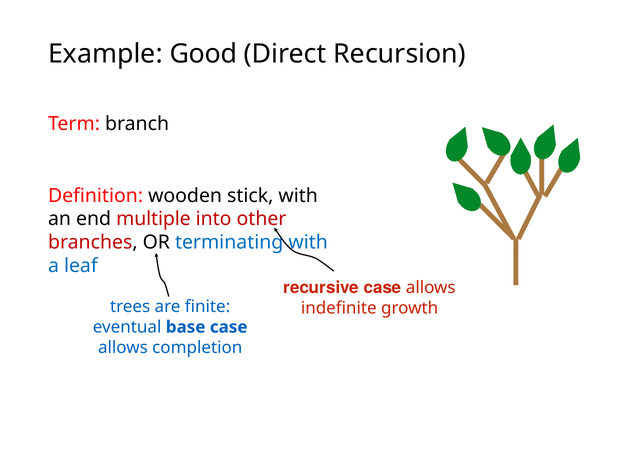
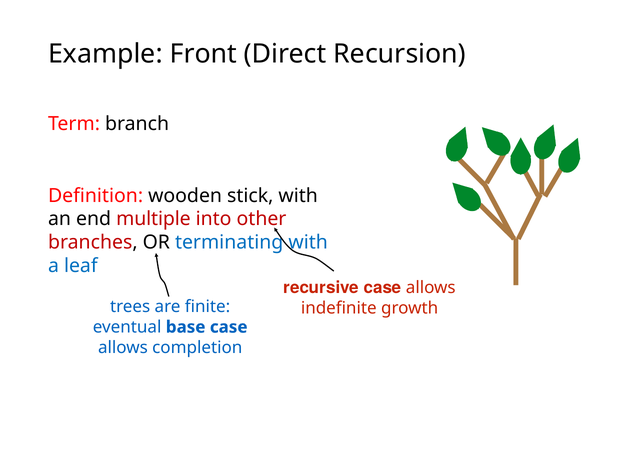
Good: Good -> Front
